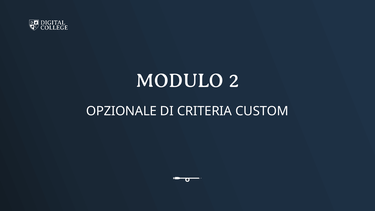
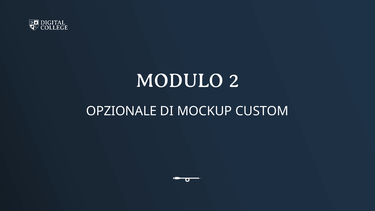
CRITERIA: CRITERIA -> MOCKUP
